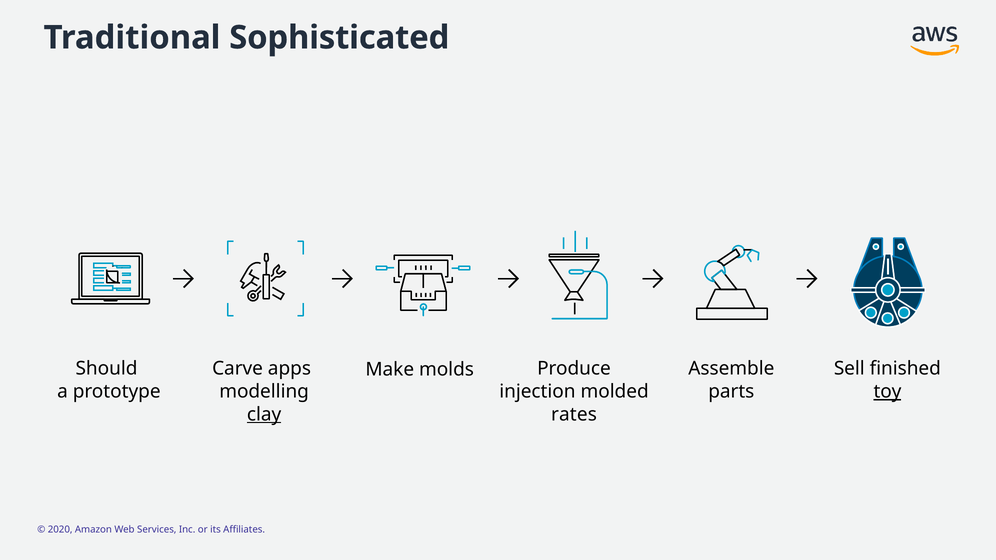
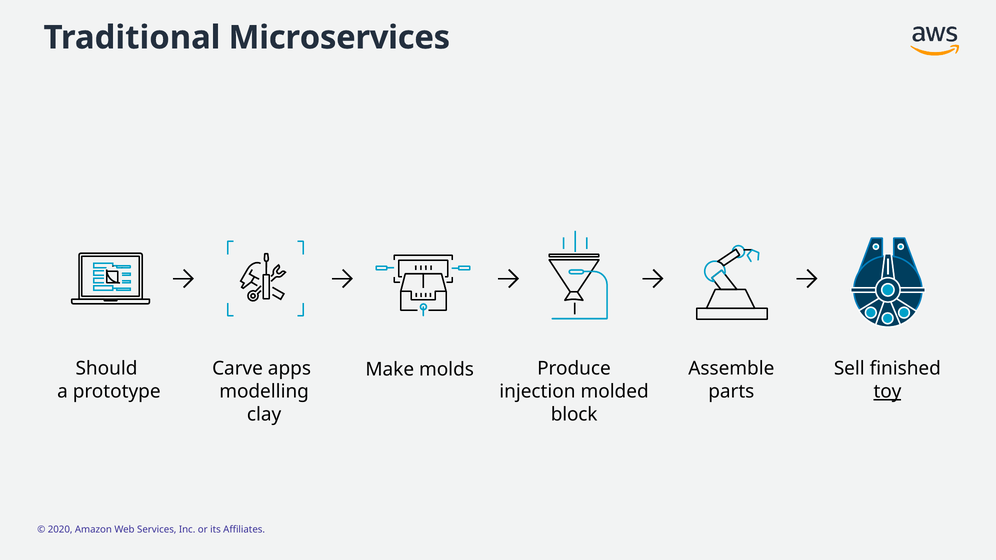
Sophisticated: Sophisticated -> Microservices
clay underline: present -> none
rates: rates -> block
